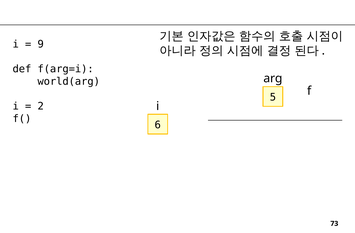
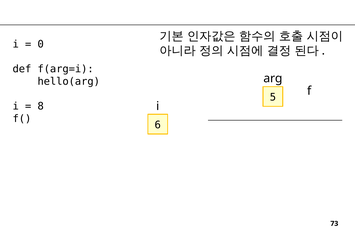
9: 9 -> 0
world(arg: world(arg -> hello(arg
2: 2 -> 8
